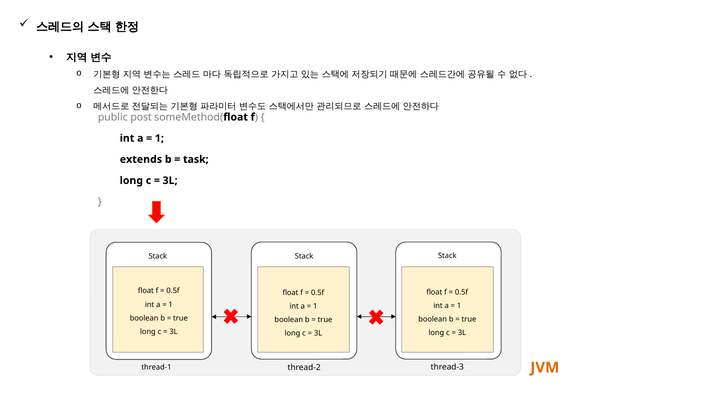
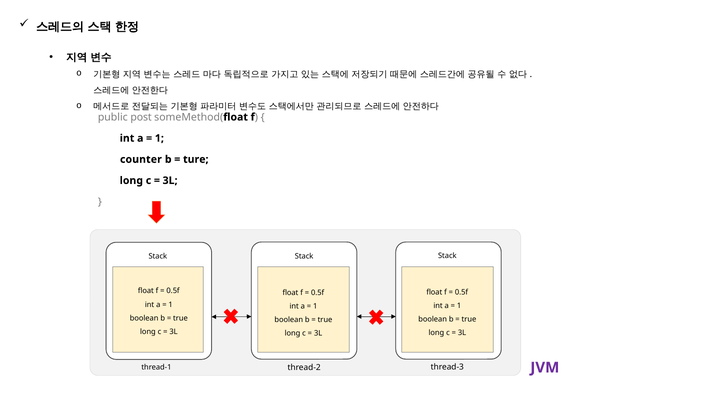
extends: extends -> counter
task: task -> ture
JVM colour: orange -> purple
